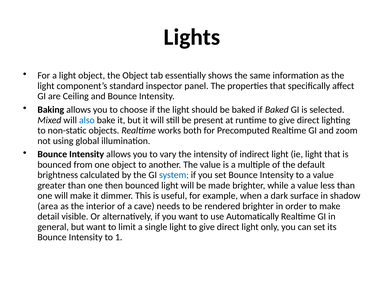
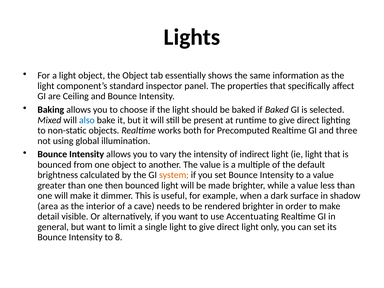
zoom: zoom -> three
system colour: blue -> orange
Automatically: Automatically -> Accentuating
1: 1 -> 8
